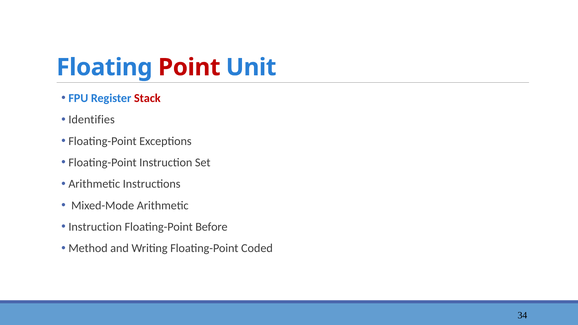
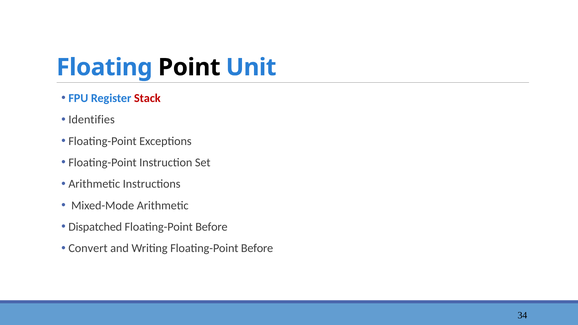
Point colour: red -> black
Instruction at (95, 227): Instruction -> Dispatched
Method: Method -> Convert
Writing Floating-Point Coded: Coded -> Before
